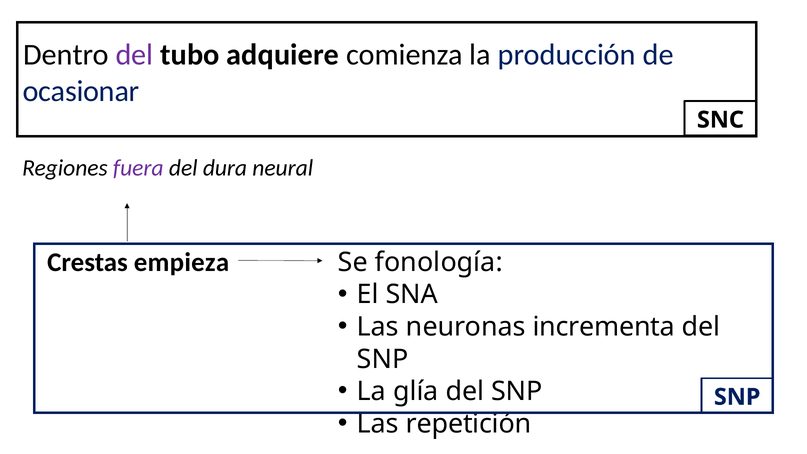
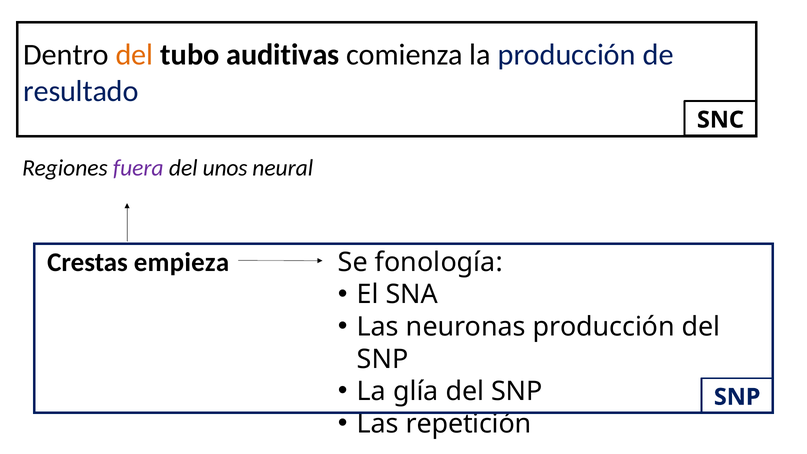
del at (134, 55) colour: purple -> orange
adquiere: adquiere -> auditivas
ocasionar: ocasionar -> resultado
dura: dura -> unos
neuronas incrementa: incrementa -> producción
